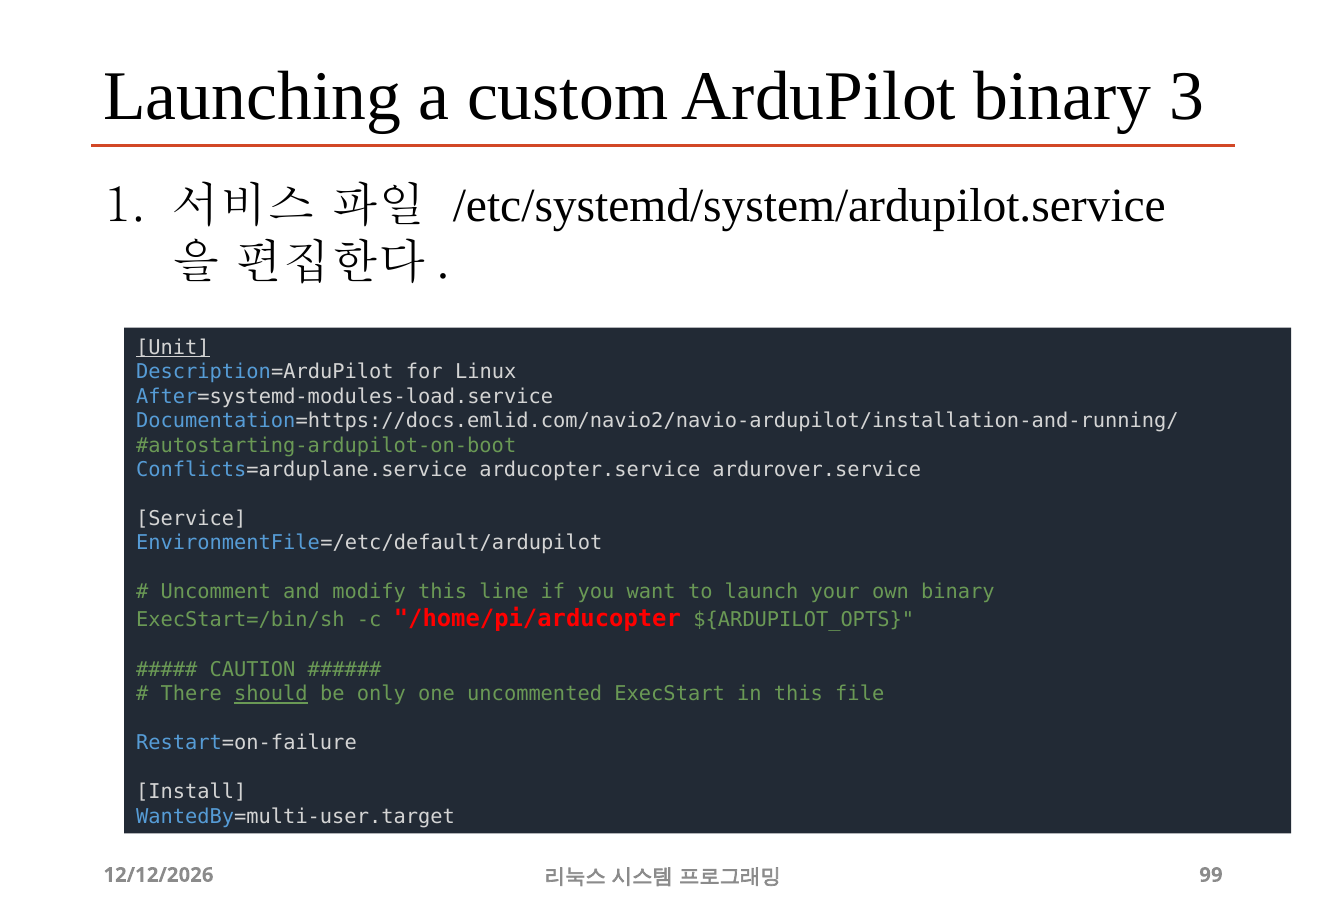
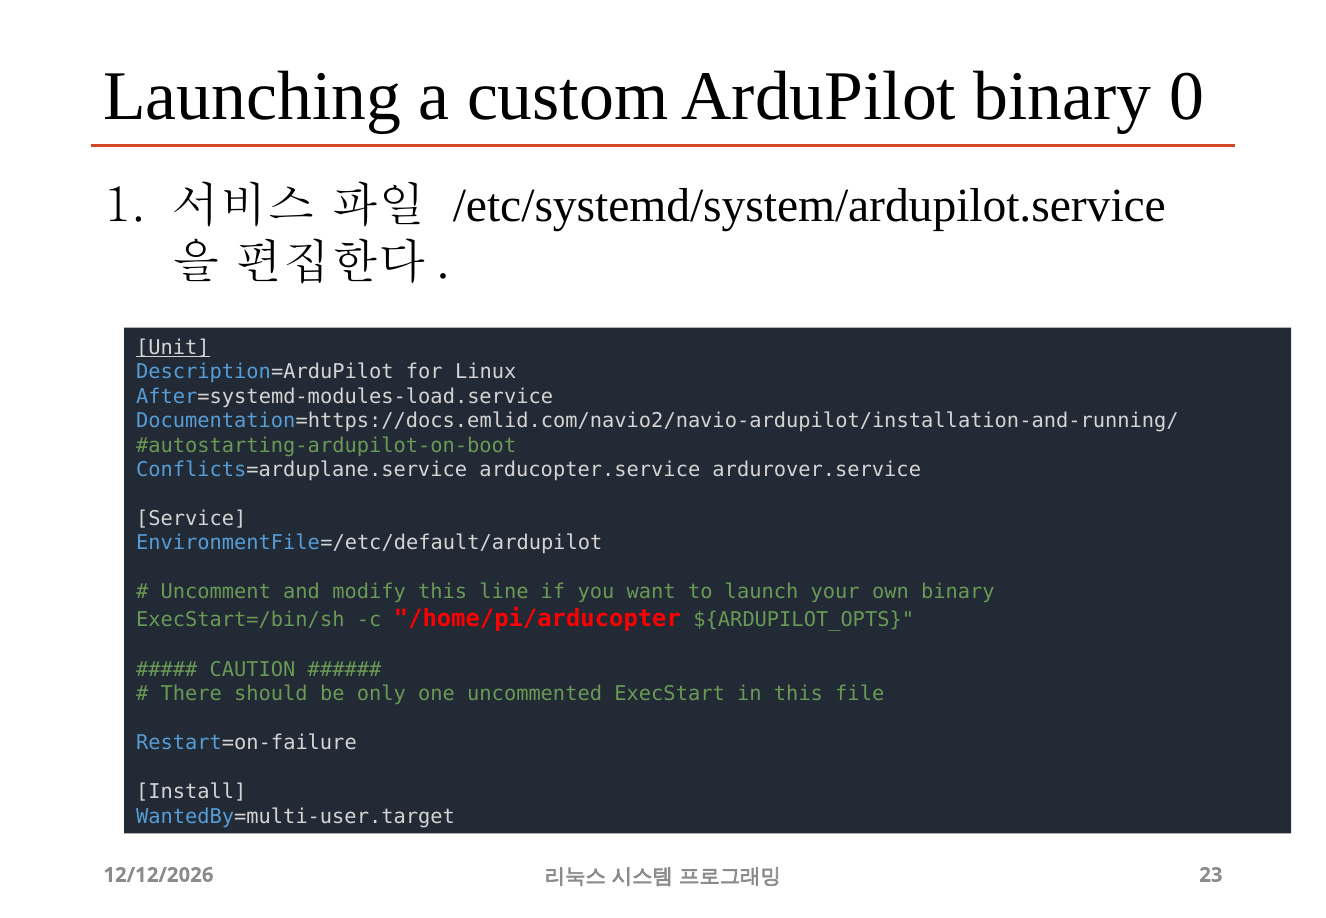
3: 3 -> 0
should underline: present -> none
99: 99 -> 23
